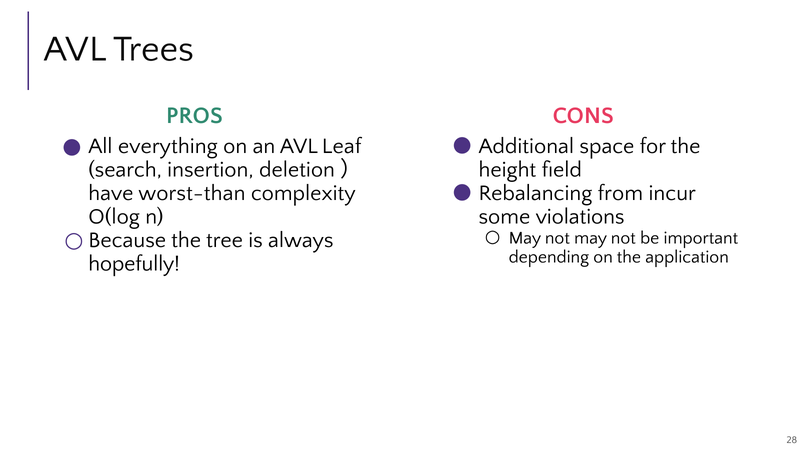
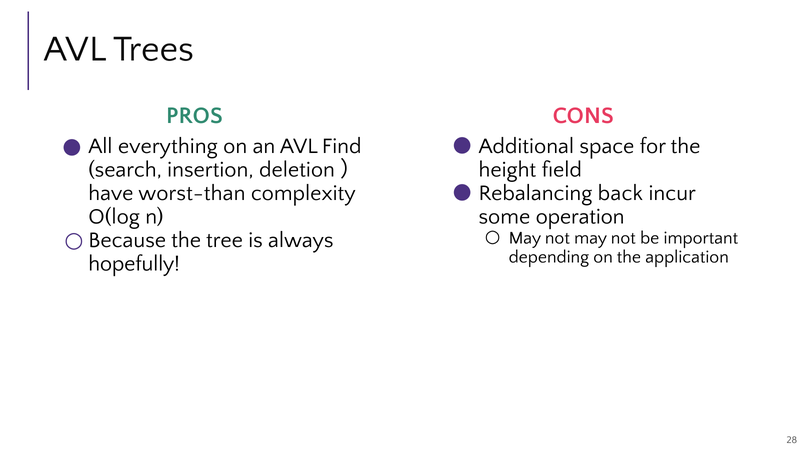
Leaf: Leaf -> Find
from: from -> back
violations: violations -> operation
